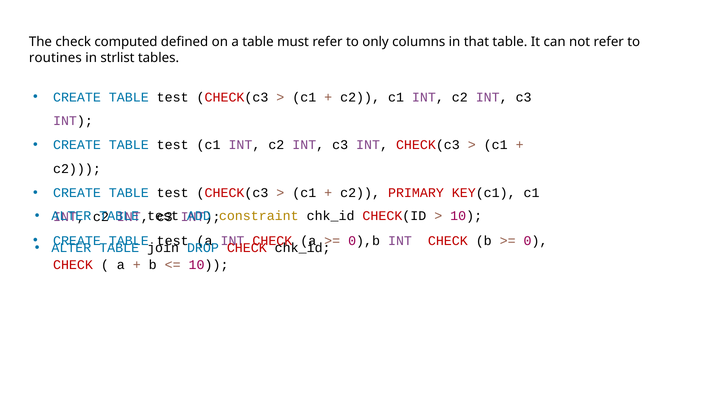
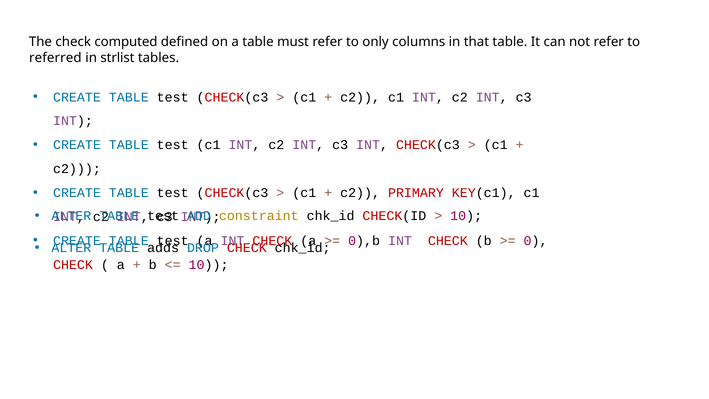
routines: routines -> referred
join: join -> adds
